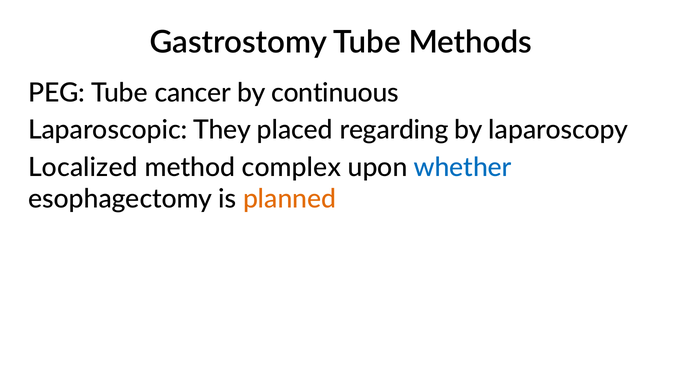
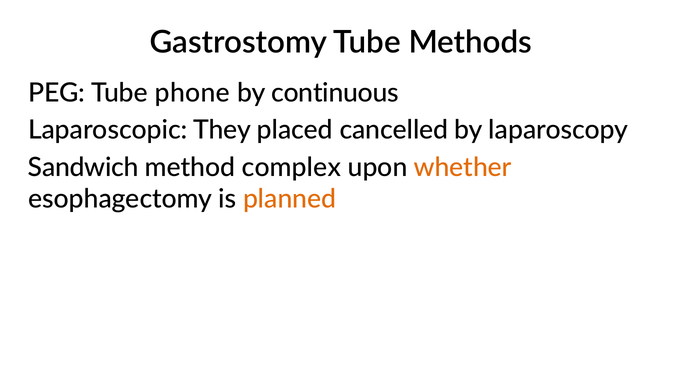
cancer: cancer -> phone
regarding: regarding -> cancelled
Localized: Localized -> Sandwich
whether colour: blue -> orange
